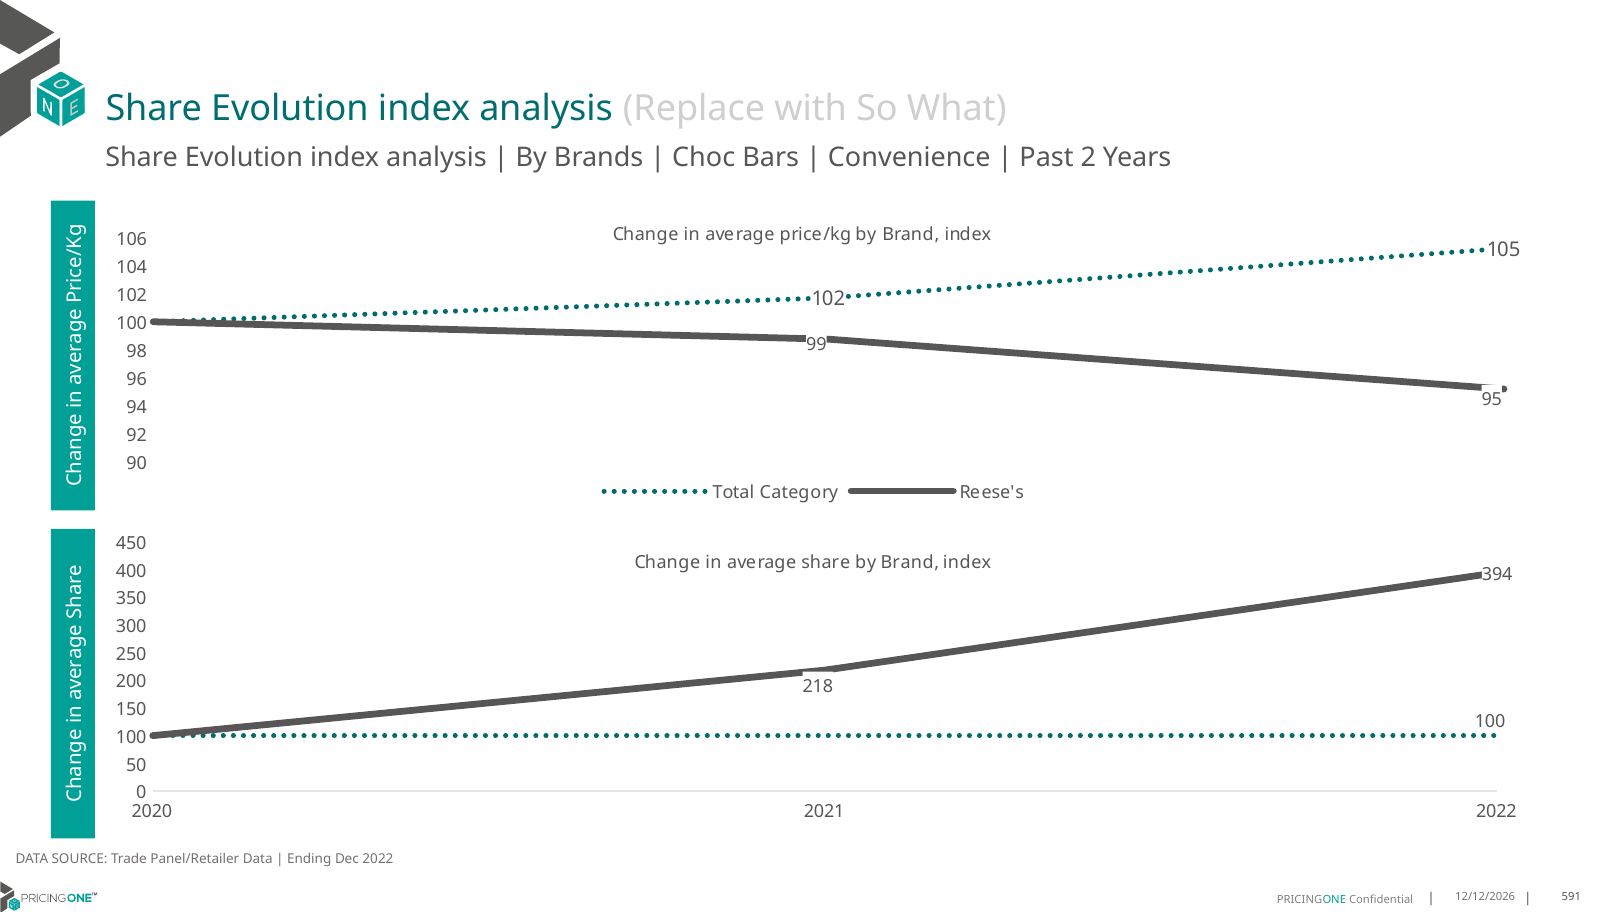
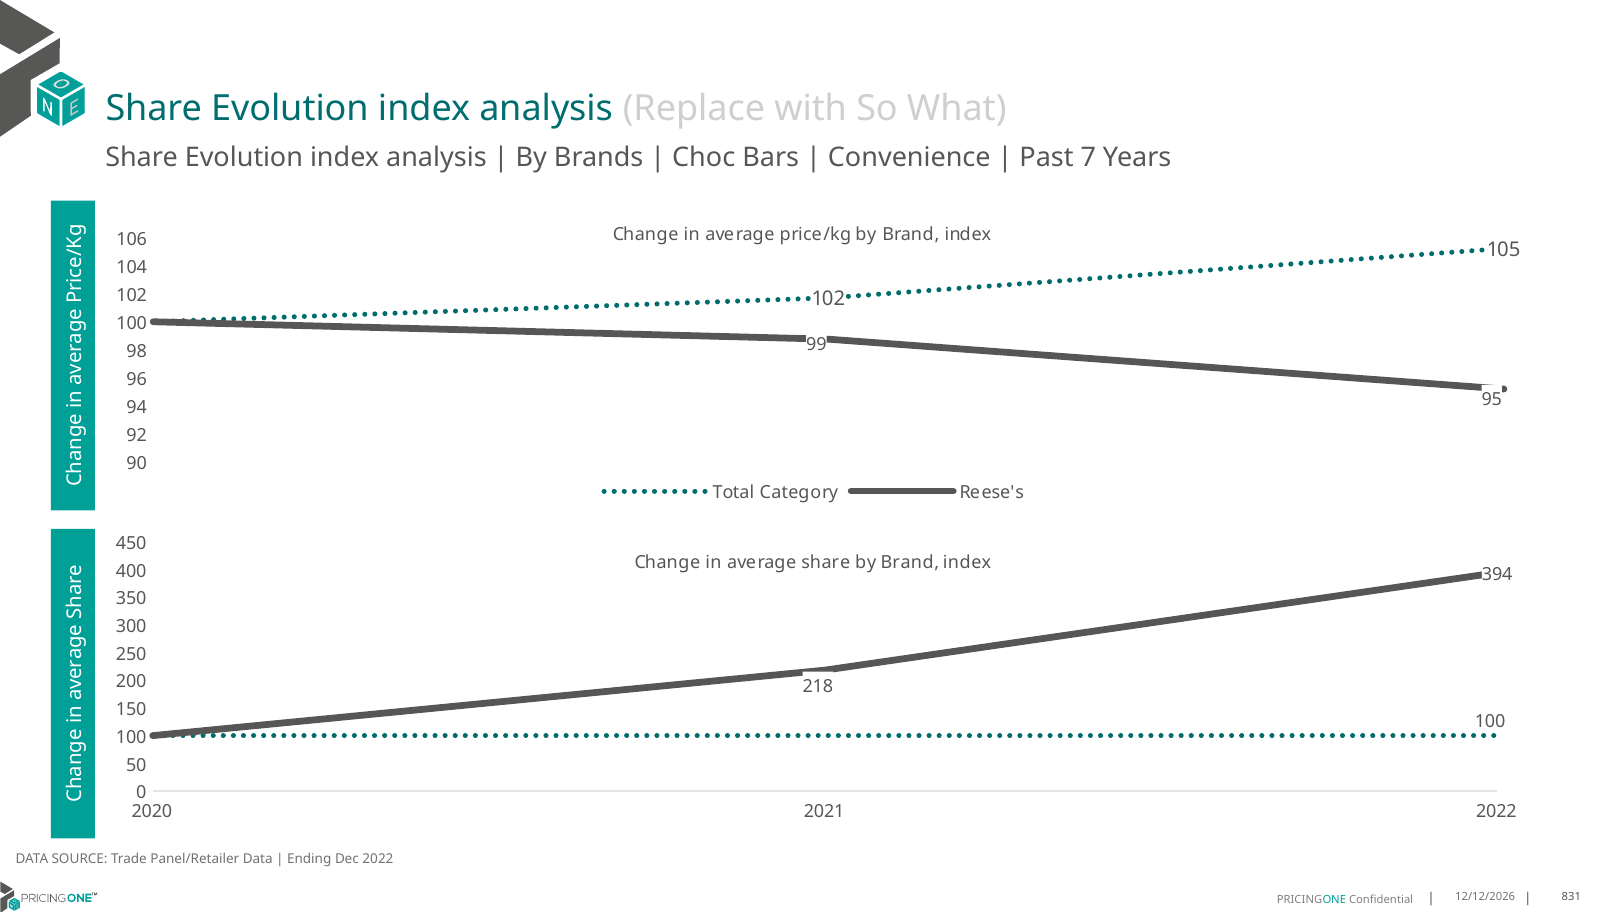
2: 2 -> 7
591: 591 -> 831
